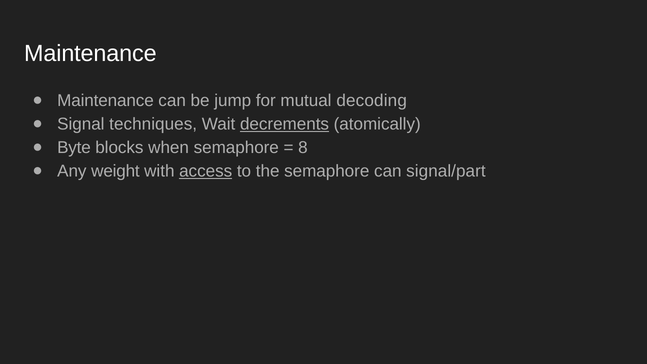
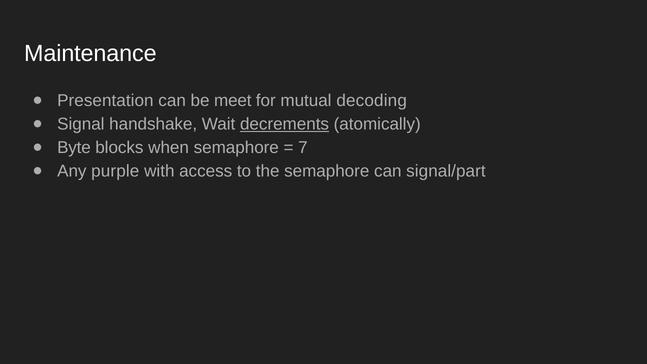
Maintenance at (105, 100): Maintenance -> Presentation
jump: jump -> meet
techniques: techniques -> handshake
8: 8 -> 7
weight: weight -> purple
access underline: present -> none
